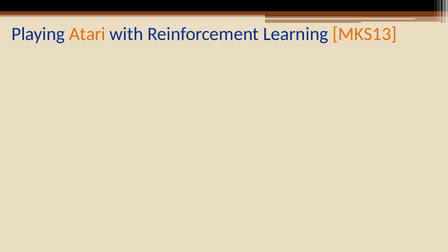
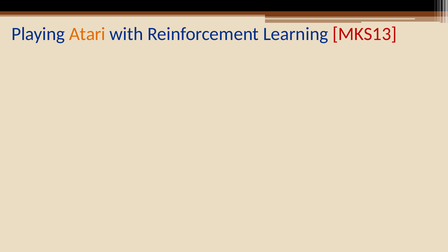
MKS13 colour: orange -> red
